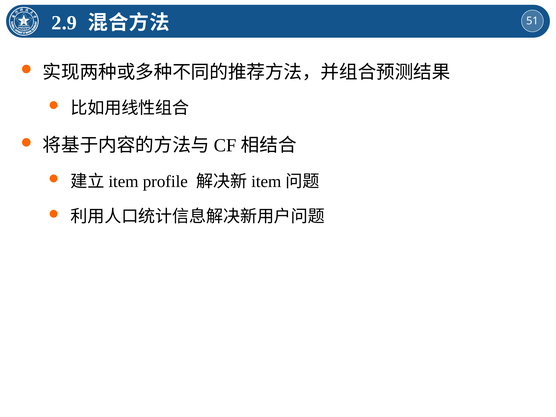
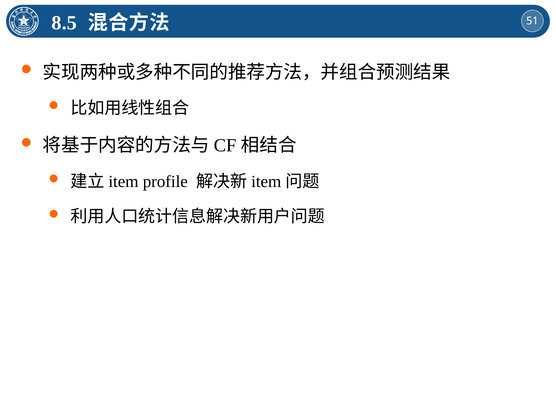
2.9: 2.9 -> 8.5
